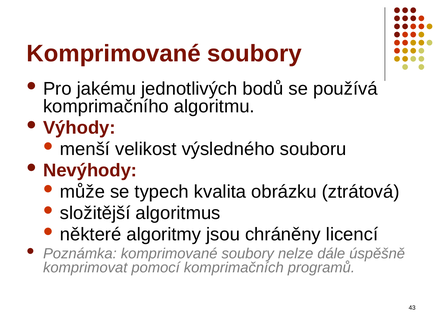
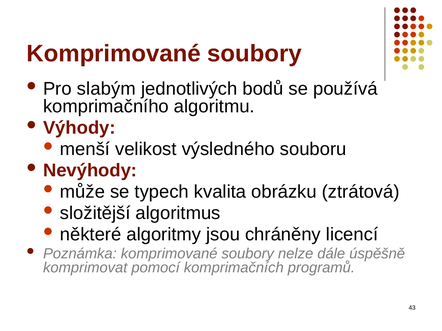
jakému: jakému -> slabým
